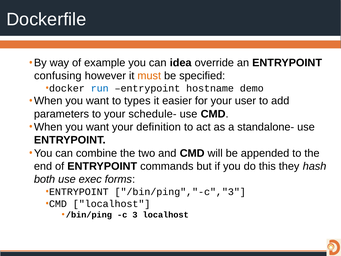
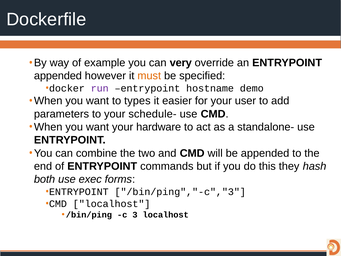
idea: idea -> very
confusing at (58, 76): confusing -> appended
run colour: blue -> purple
definition: definition -> hardware
